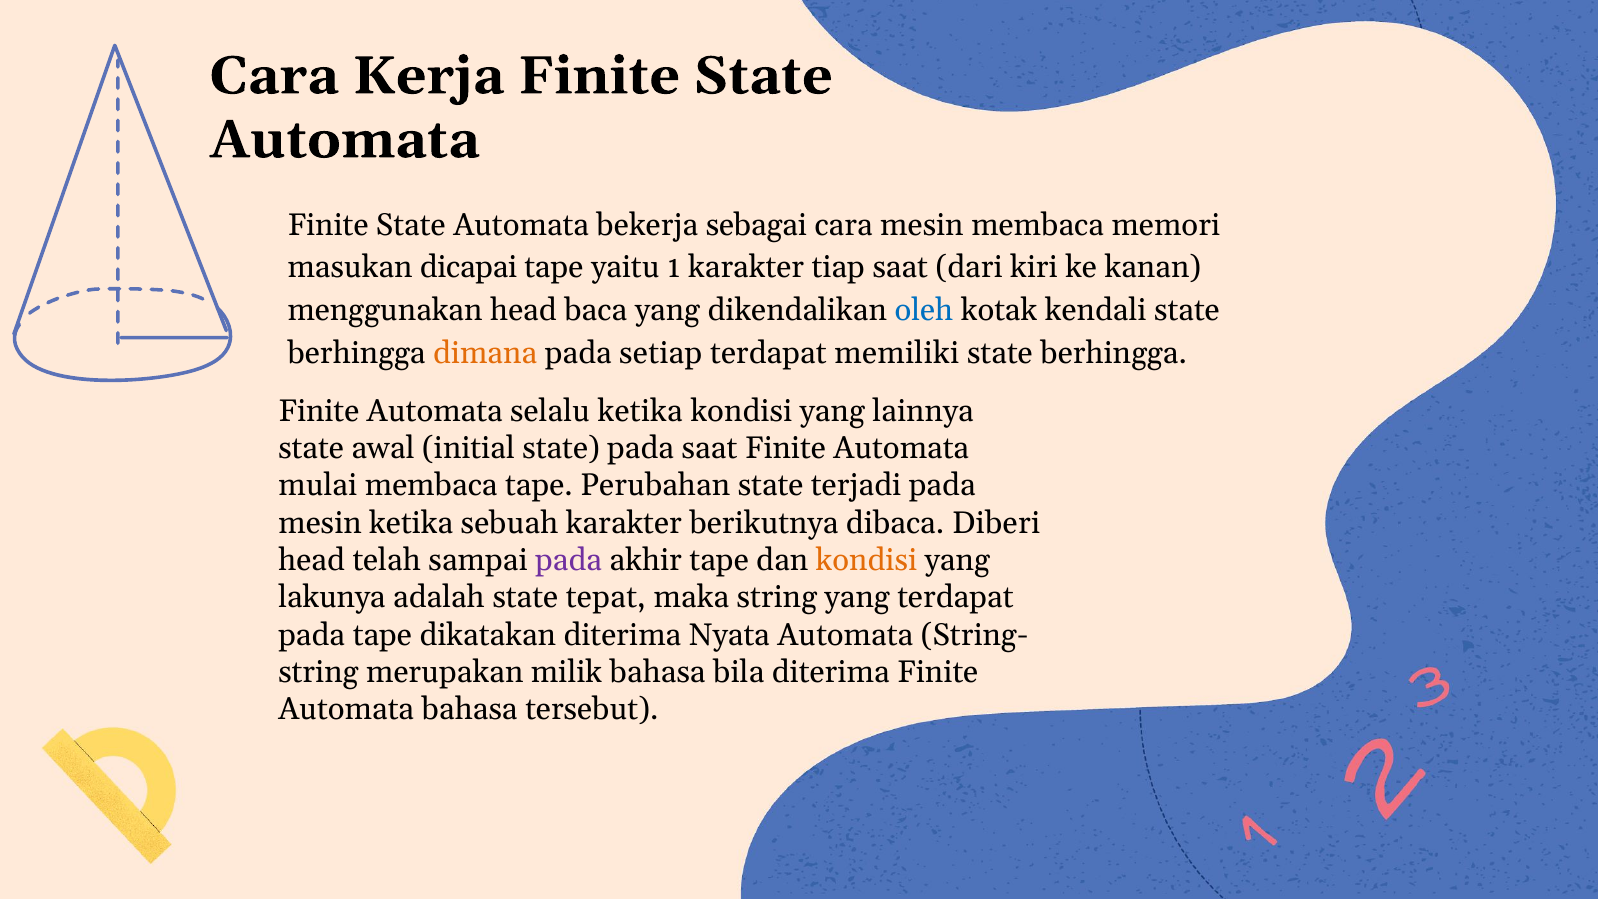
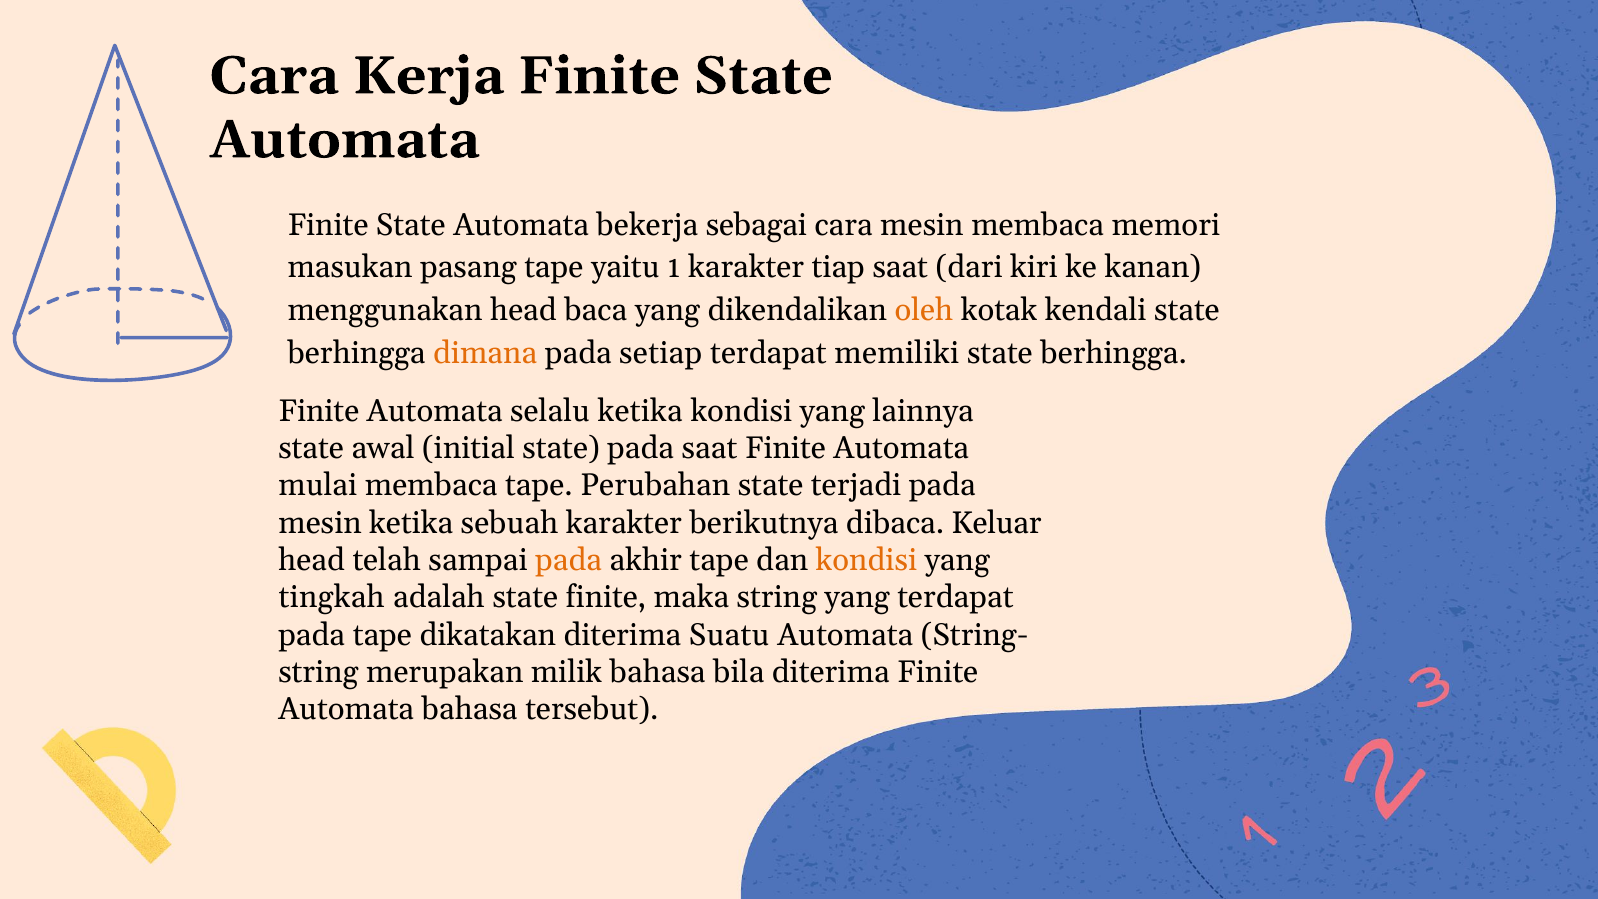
dicapai: dicapai -> pasang
oleh colour: blue -> orange
Diberi: Diberi -> Keluar
pada at (569, 560) colour: purple -> orange
lakunya: lakunya -> tingkah
state tepat: tepat -> finite
Nyata: Nyata -> Suatu
